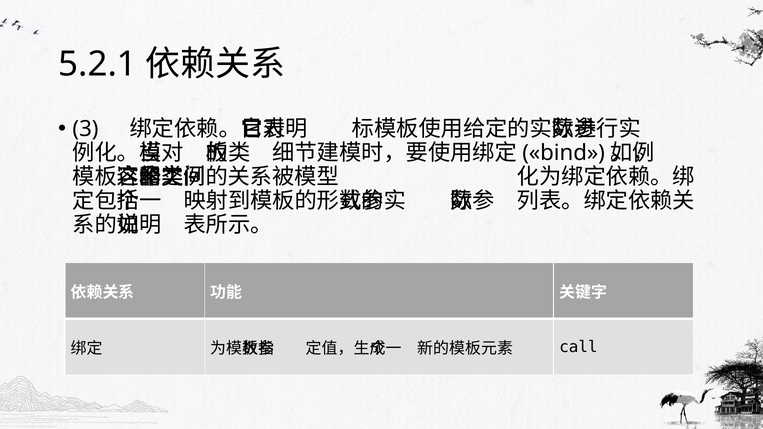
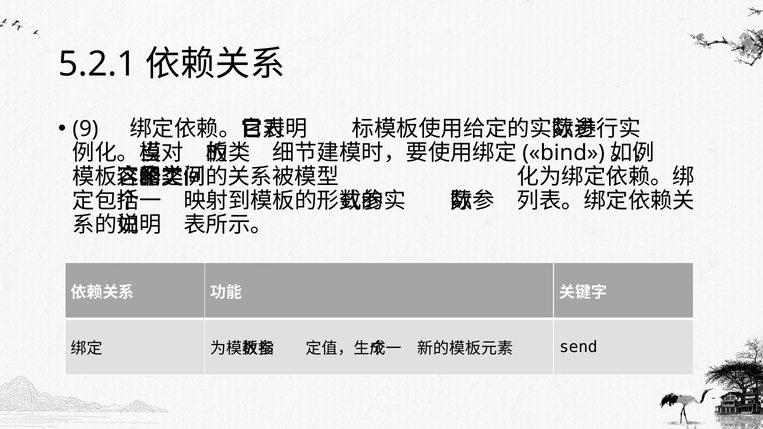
3: 3 -> 9
call: call -> send
